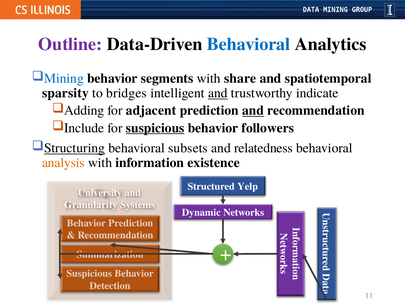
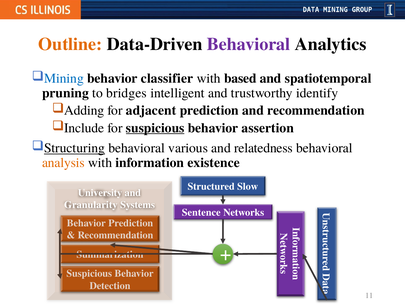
Outline colour: purple -> orange
Behavioral at (249, 44) colour: blue -> purple
segments: segments -> classifier
share: share -> based
sparsity: sparsity -> pruning
and at (218, 93) underline: present -> none
indicate: indicate -> identify
and at (253, 110) underline: present -> none
followers: followers -> assertion
subsets: subsets -> various
Yelp: Yelp -> Slow
Dynamic: Dynamic -> Sentence
